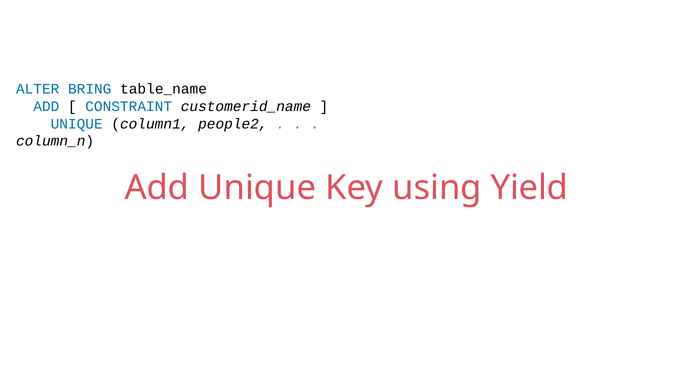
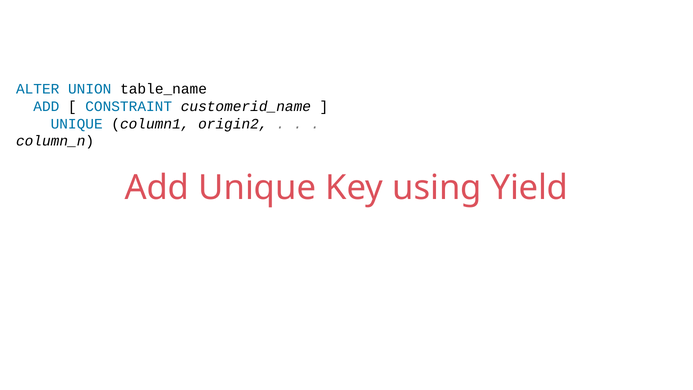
BRING: BRING -> UNION
people2: people2 -> origin2
